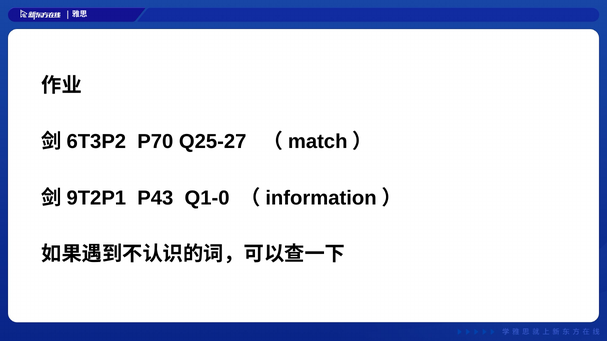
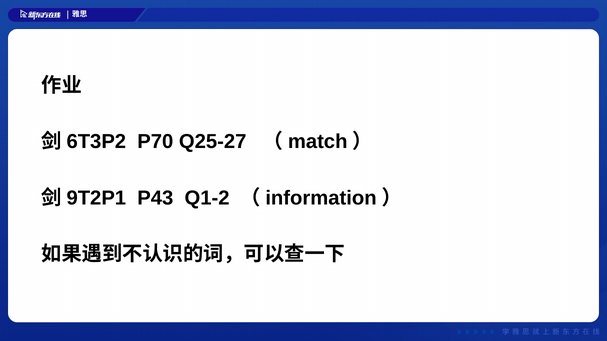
Q1-0: Q1-0 -> Q1-2
